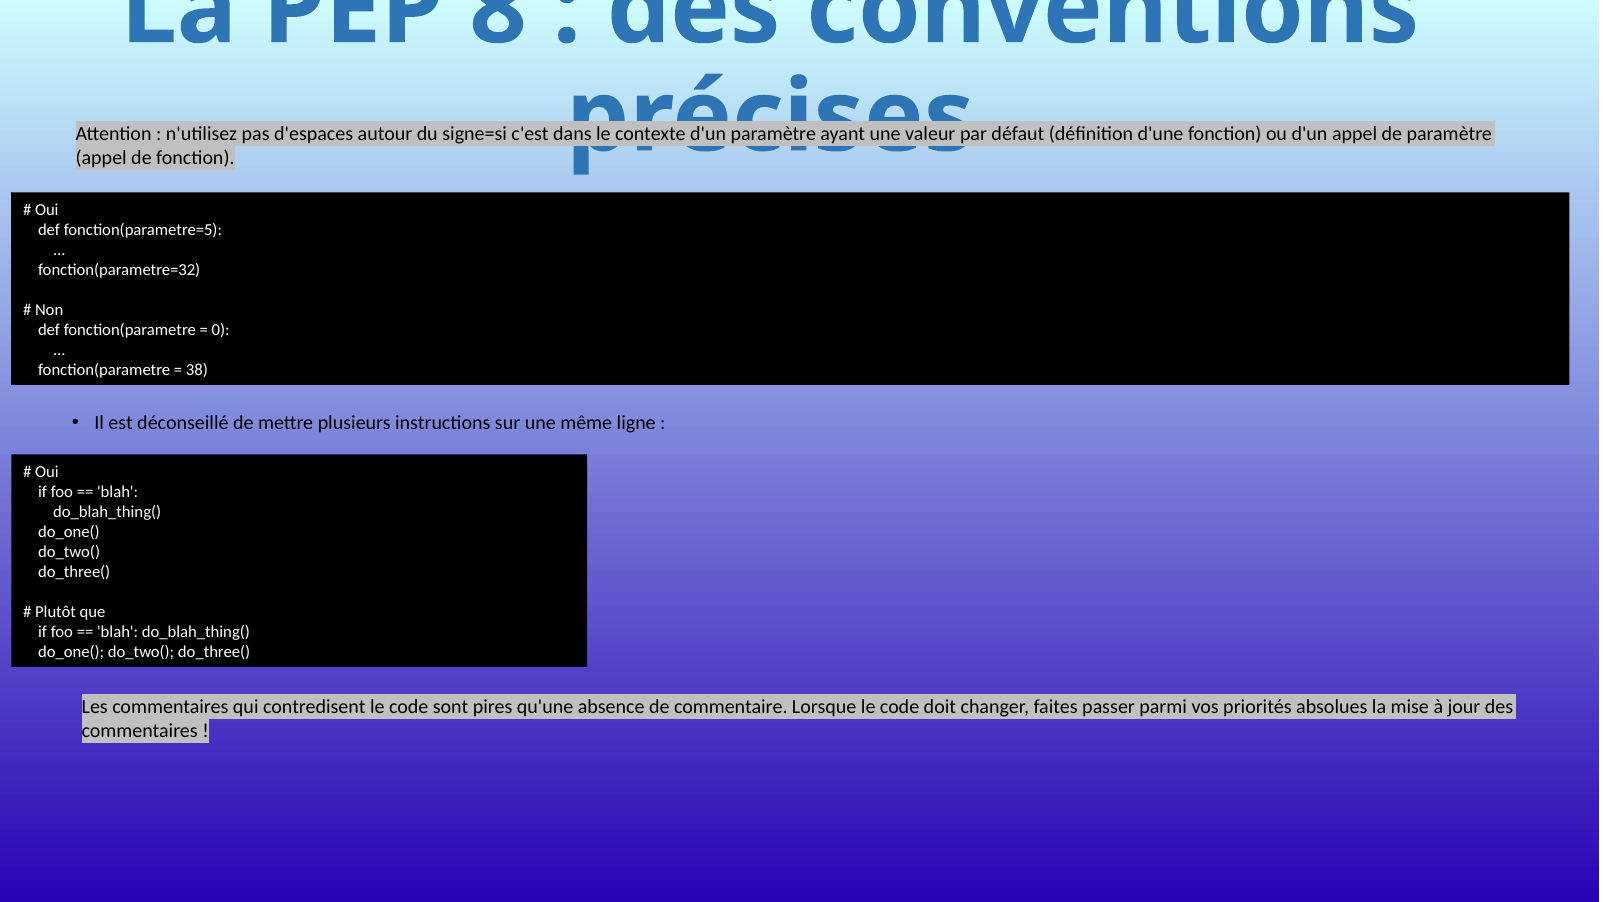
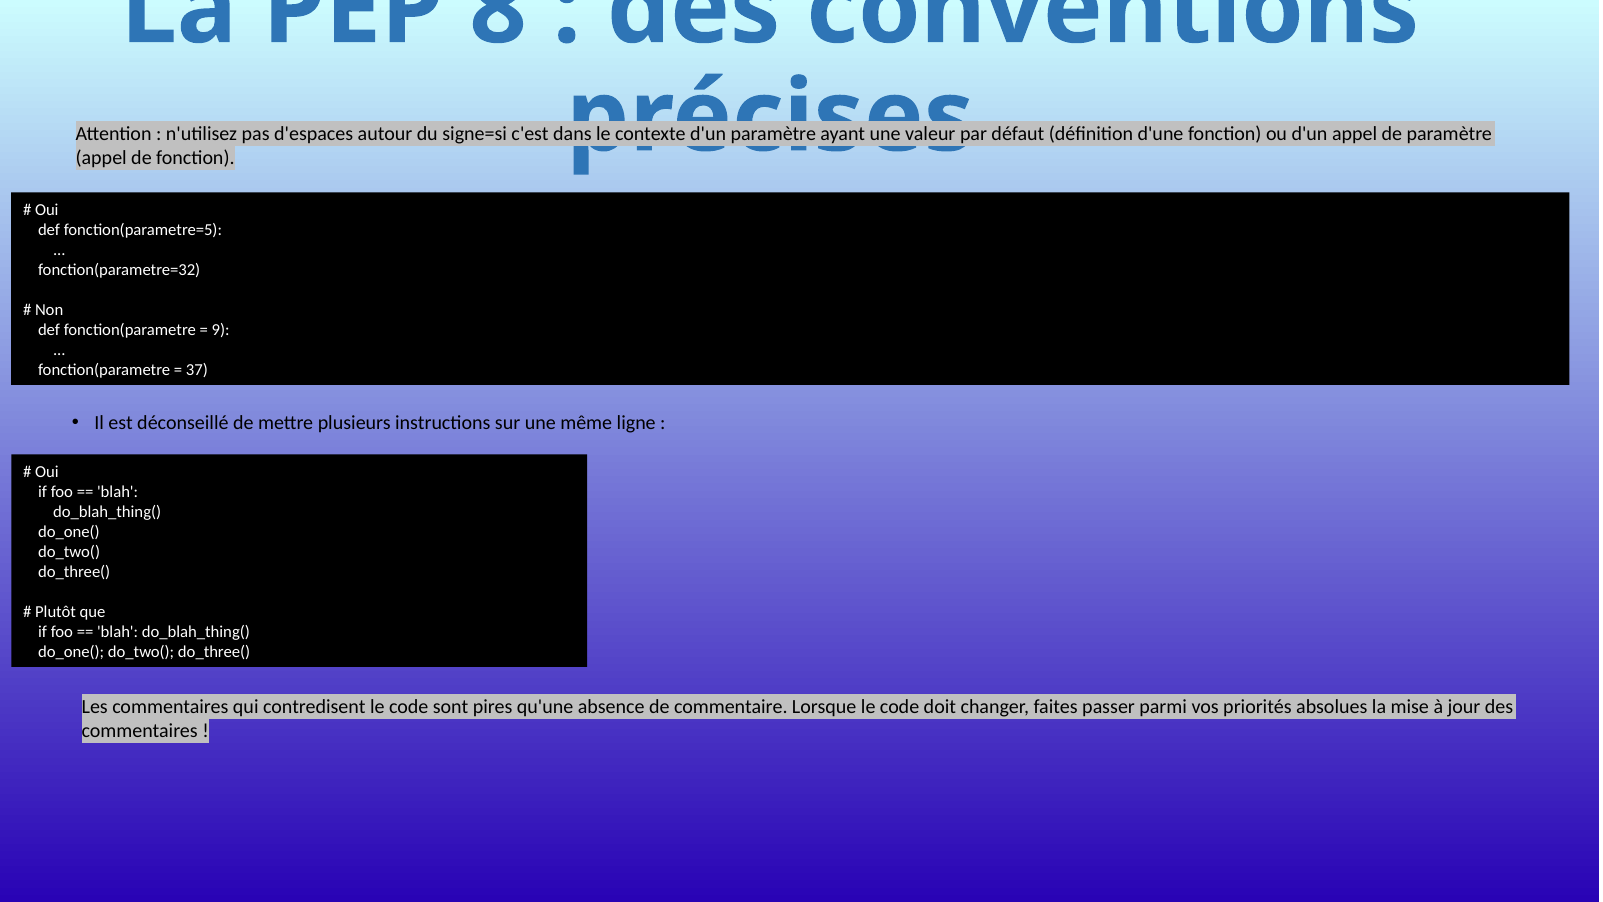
0: 0 -> 9
38: 38 -> 37
